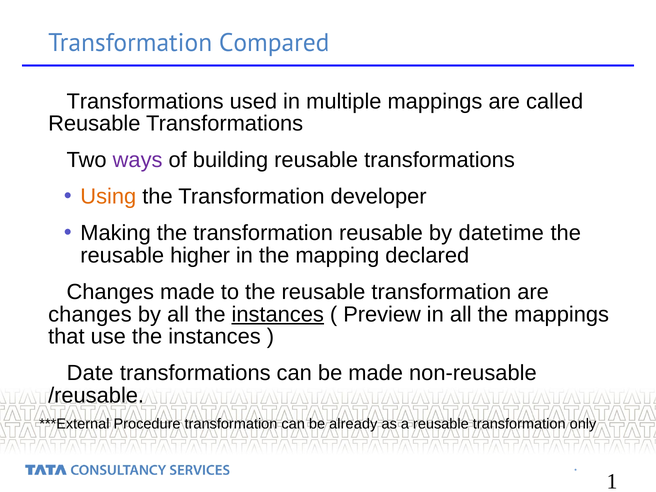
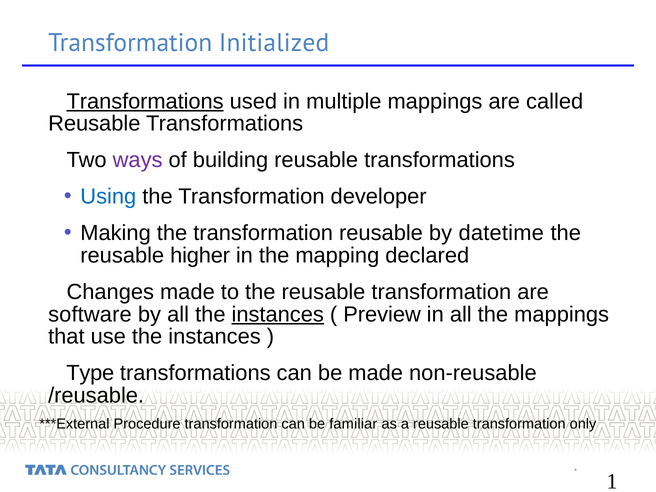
Compared: Compared -> Initialized
Transformations at (145, 101) underline: none -> present
Using colour: orange -> blue
changes at (90, 314): changes -> software
Date: Date -> Type
already: already -> familiar
